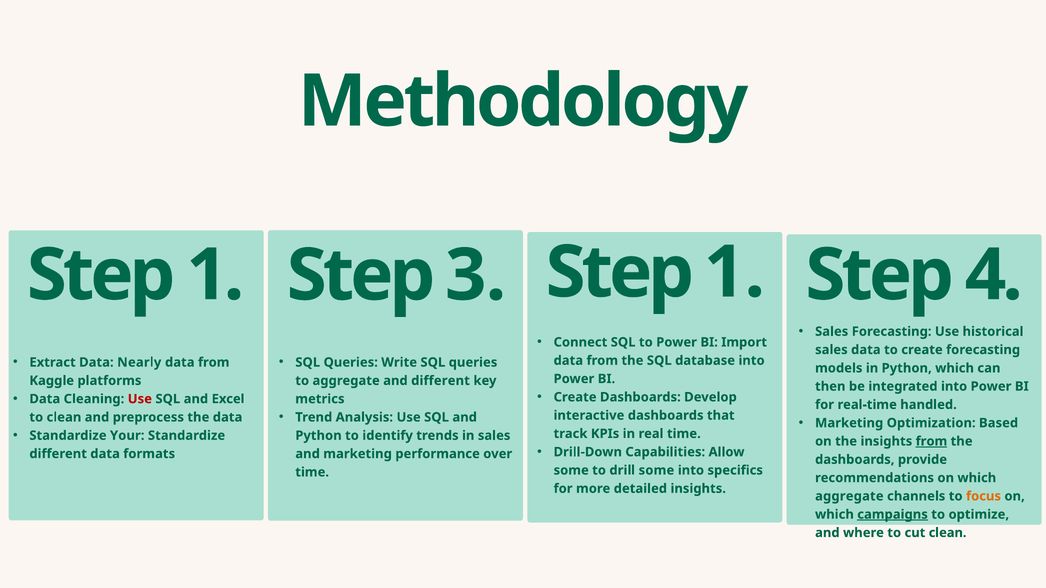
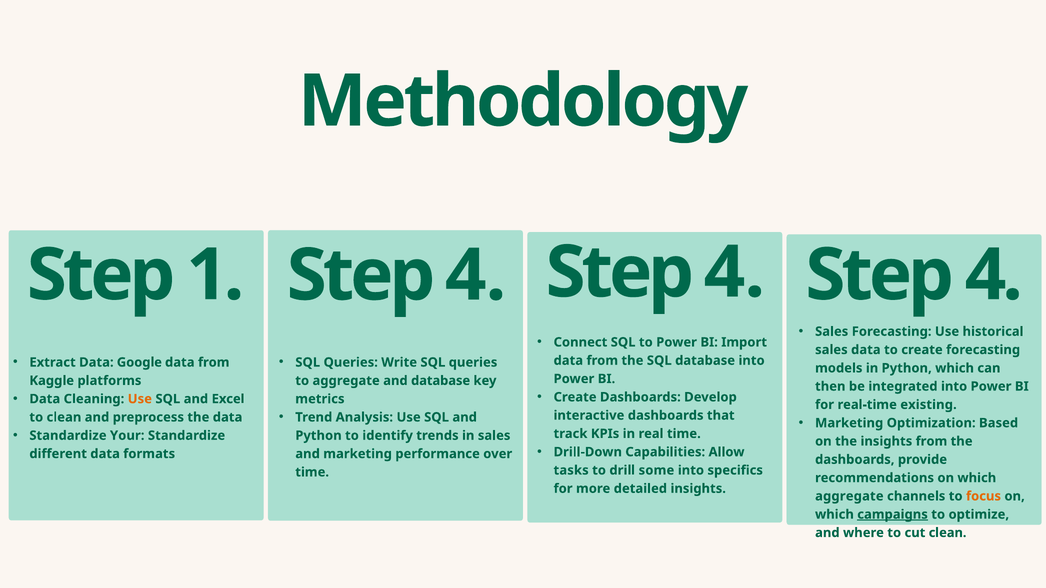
1 Step 1: 1 -> 4
3 at (476, 276): 3 -> 4
Nearly: Nearly -> Google
and different: different -> database
Use at (140, 399) colour: red -> orange
handled: handled -> existing
from at (931, 442) underline: present -> none
some at (571, 471): some -> tasks
